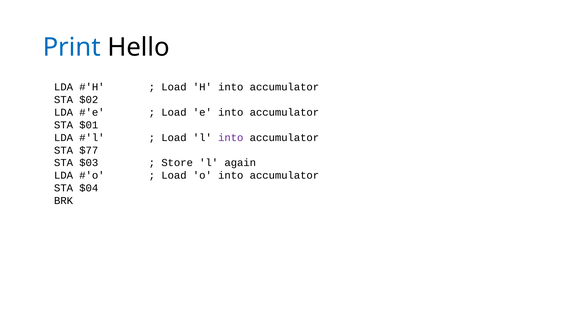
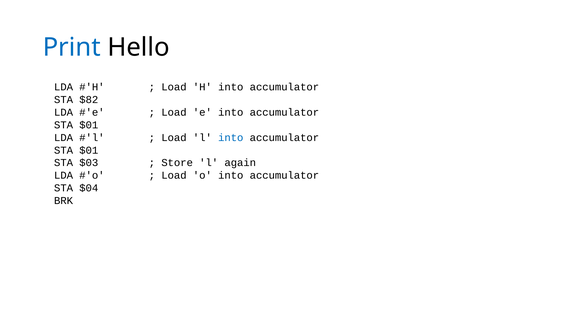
$02: $02 -> $82
into at (231, 137) colour: purple -> blue
$77 at (89, 150): $77 -> $01
